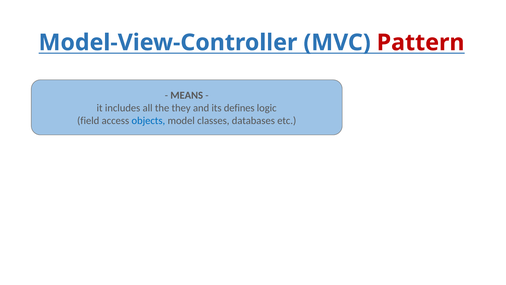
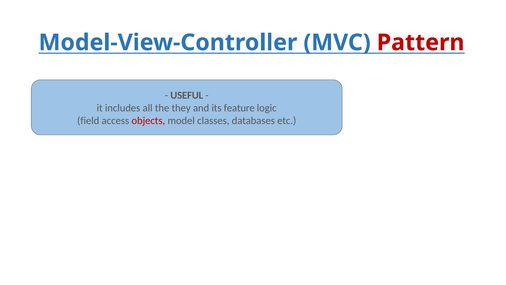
MEANS: MEANS -> USEFUL
defines: defines -> feature
objects colour: blue -> red
